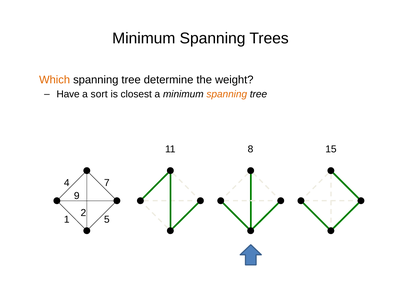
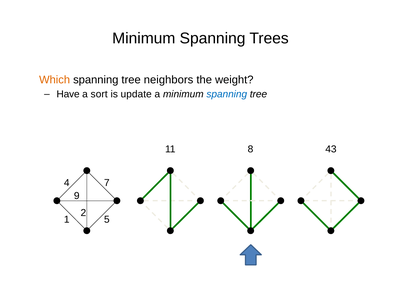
determine: determine -> neighbors
closest: closest -> update
spanning at (227, 94) colour: orange -> blue
15: 15 -> 43
